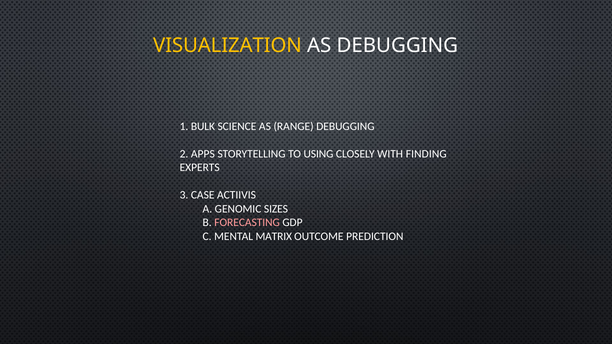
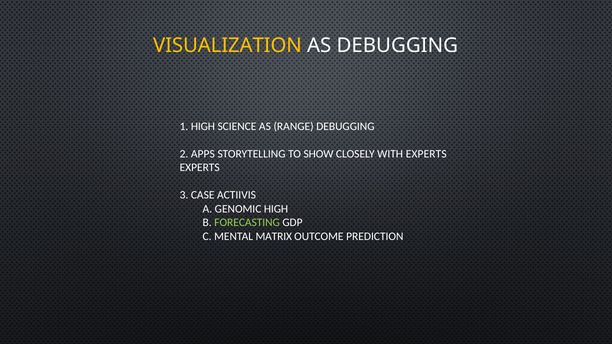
1 BULK: BULK -> HIGH
USING: USING -> SHOW
WITH FINDING: FINDING -> EXPERTS
GENOMIC SIZES: SIZES -> HIGH
FORECASTING colour: pink -> light green
